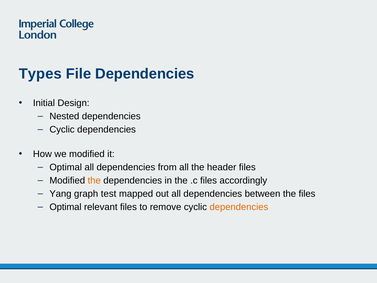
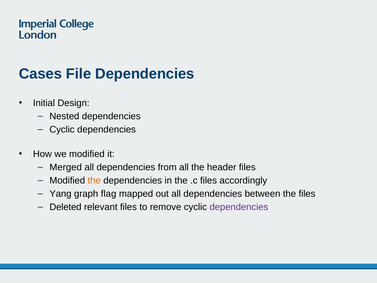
Types: Types -> Cases
Optimal at (66, 167): Optimal -> Merged
test: test -> flag
Optimal at (65, 207): Optimal -> Deleted
dependencies at (239, 207) colour: orange -> purple
